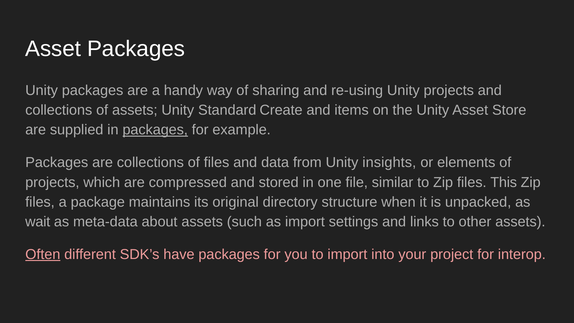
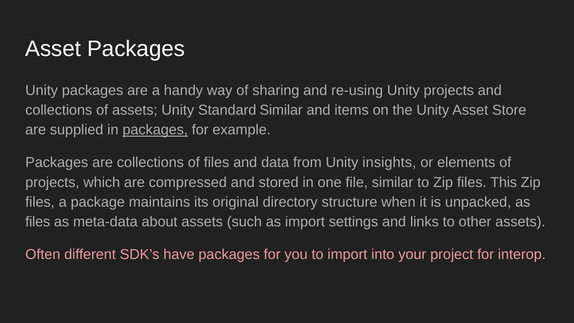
Standard Create: Create -> Similar
wait at (38, 222): wait -> files
Often underline: present -> none
